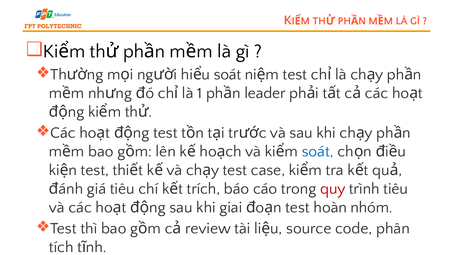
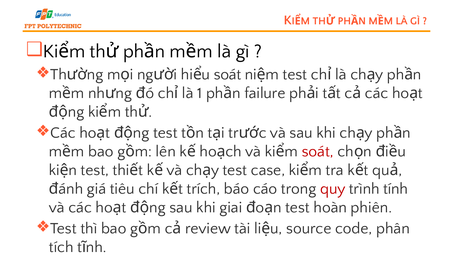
leader: leader -> failure
soát at (318, 151) colour: blue -> red
trình tiêu: tiêu -> tính
nhóm: nhóm -> phiên
